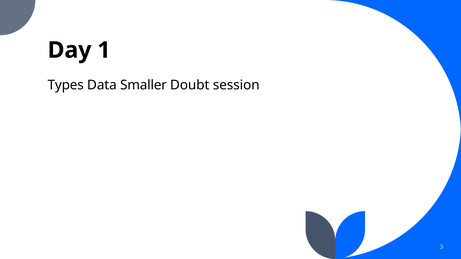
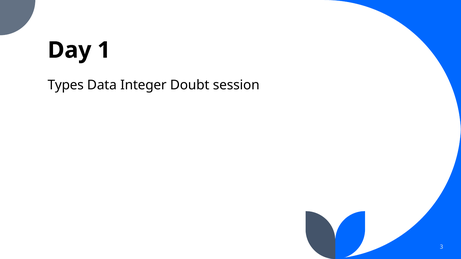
Smaller: Smaller -> Integer
